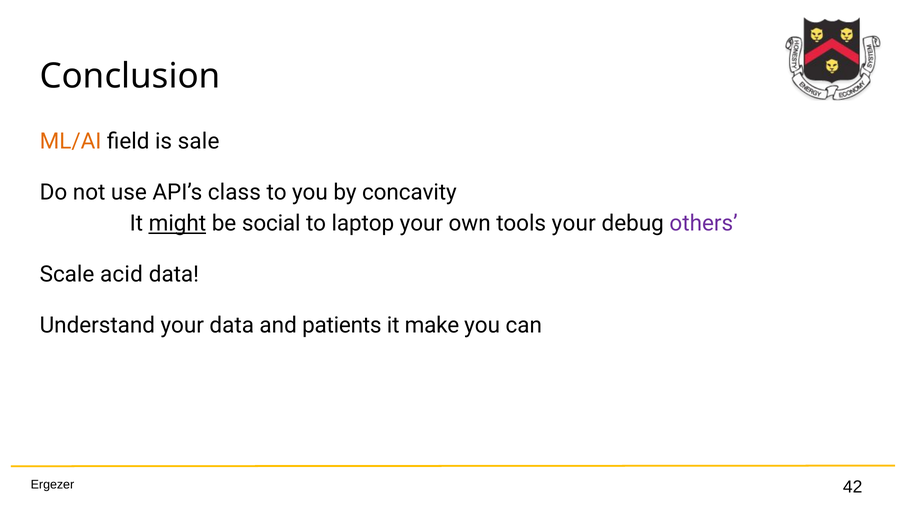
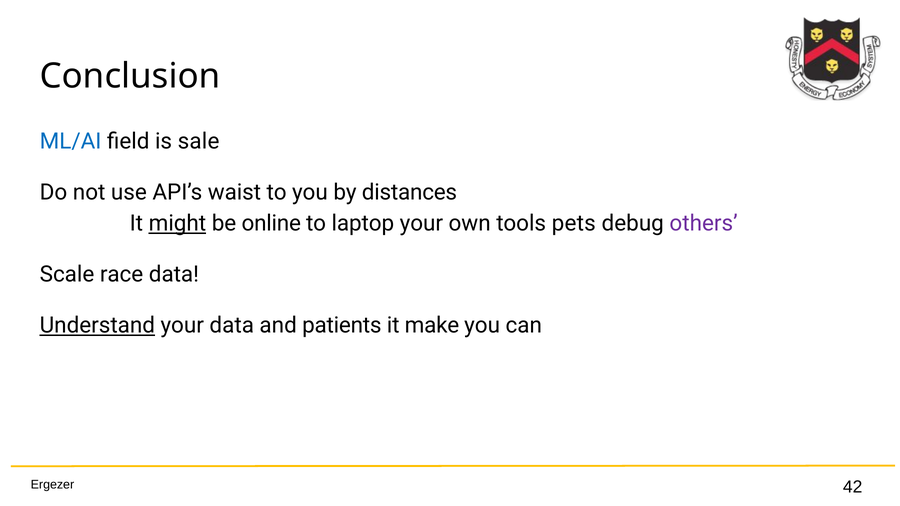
ML/AI colour: orange -> blue
class: class -> waist
concavity: concavity -> distances
social: social -> online
tools your: your -> pets
acid: acid -> race
Understand underline: none -> present
